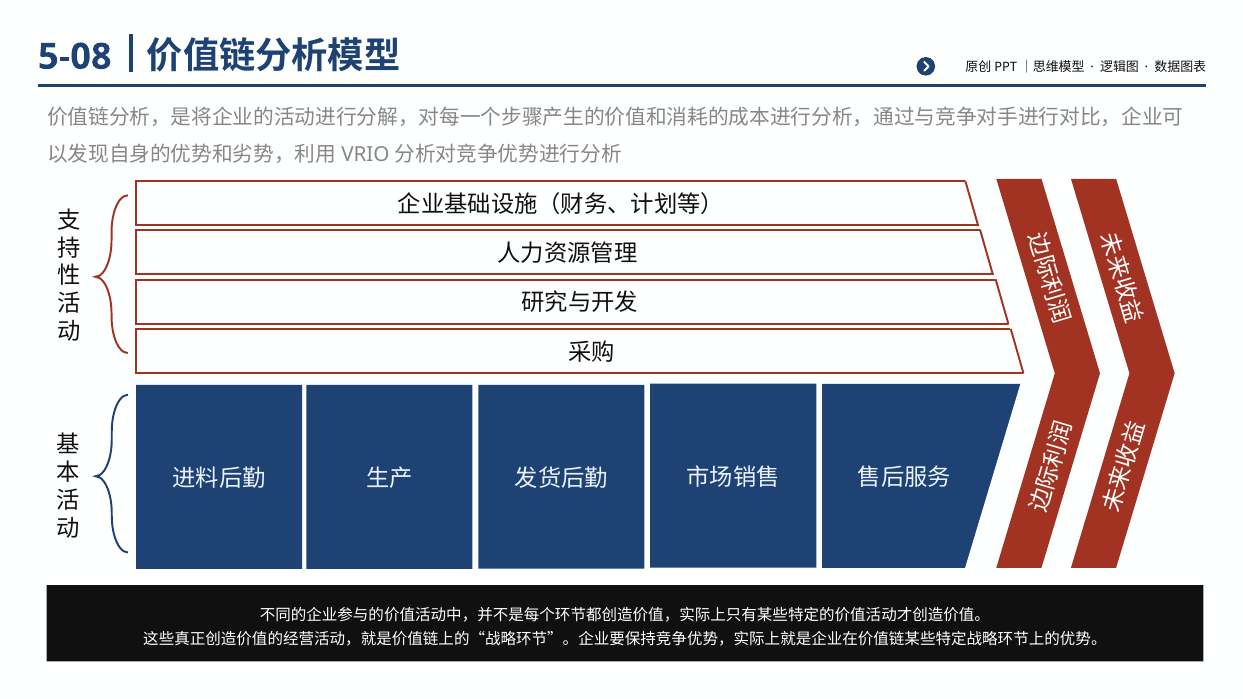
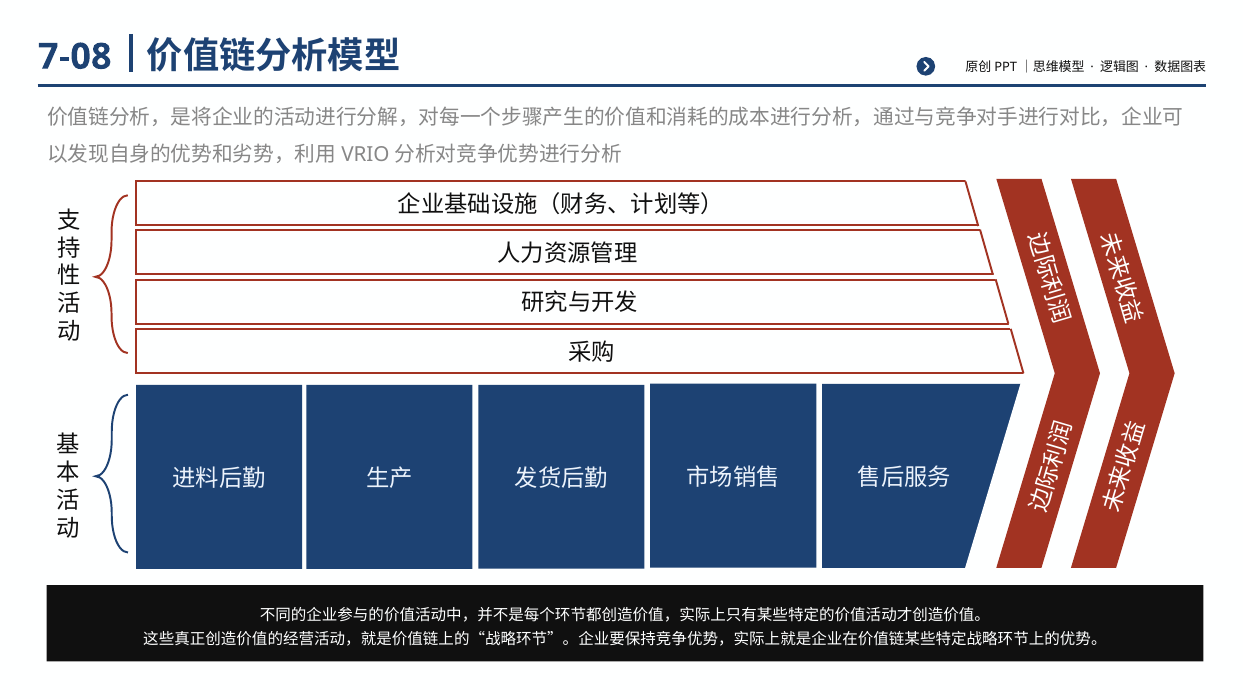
5-08: 5-08 -> 7-08
